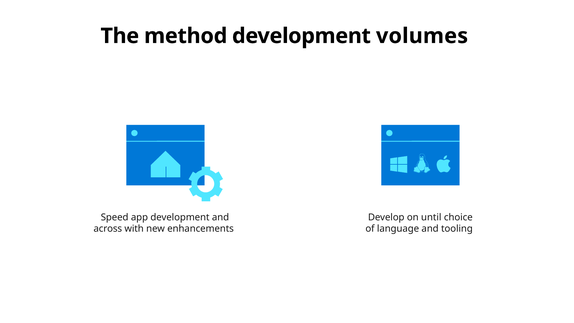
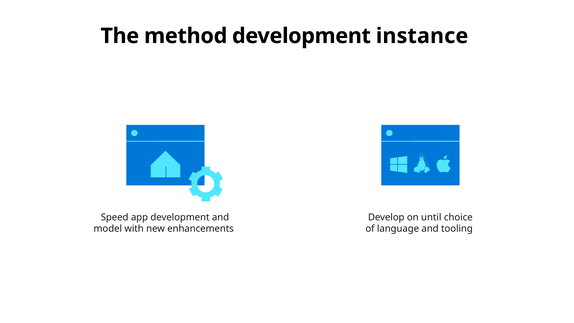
volumes: volumes -> instance
across: across -> model
